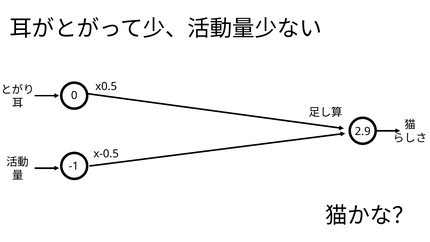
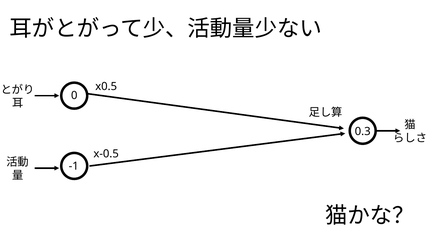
2.9: 2.9 -> 0.3
